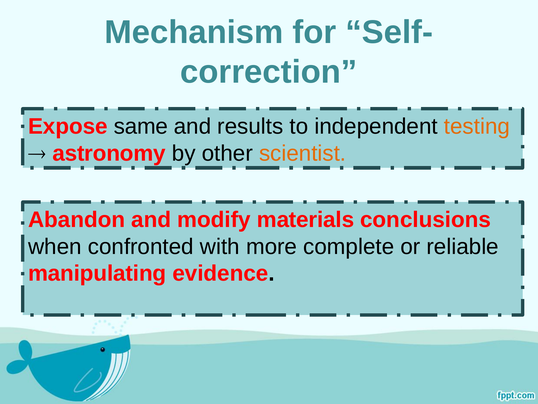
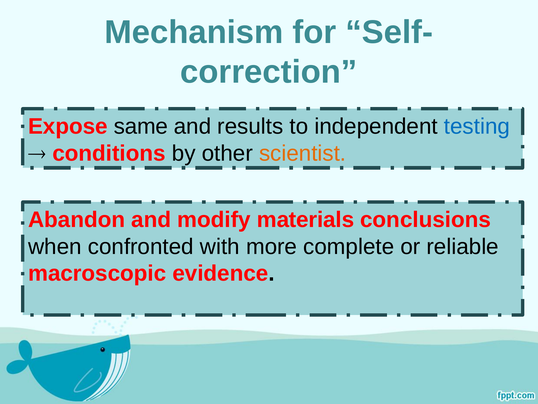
testing colour: orange -> blue
astronomy: astronomy -> conditions
manipulating: manipulating -> macroscopic
